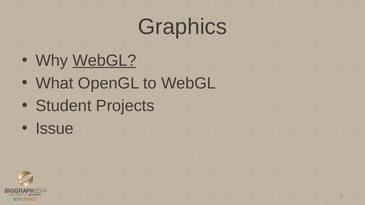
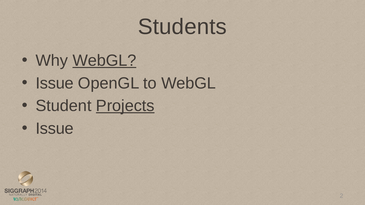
Graphics: Graphics -> Students
What at (55, 83): What -> Issue
Projects underline: none -> present
